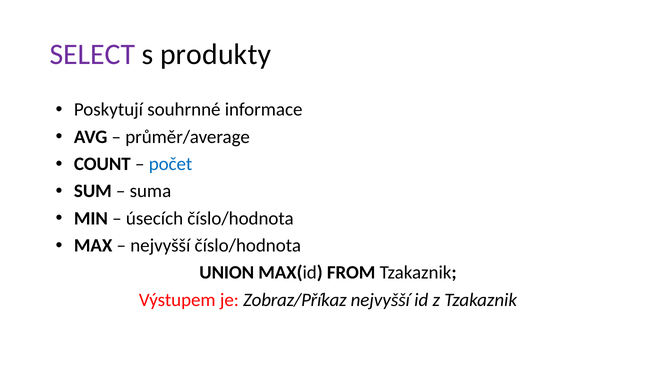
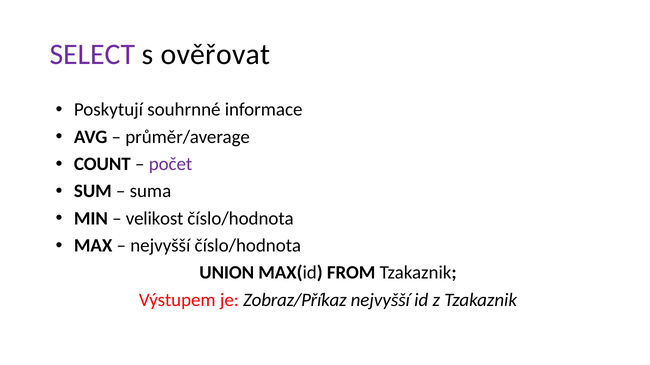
produkty: produkty -> ověřovat
počet colour: blue -> purple
úsecích: úsecích -> velikost
